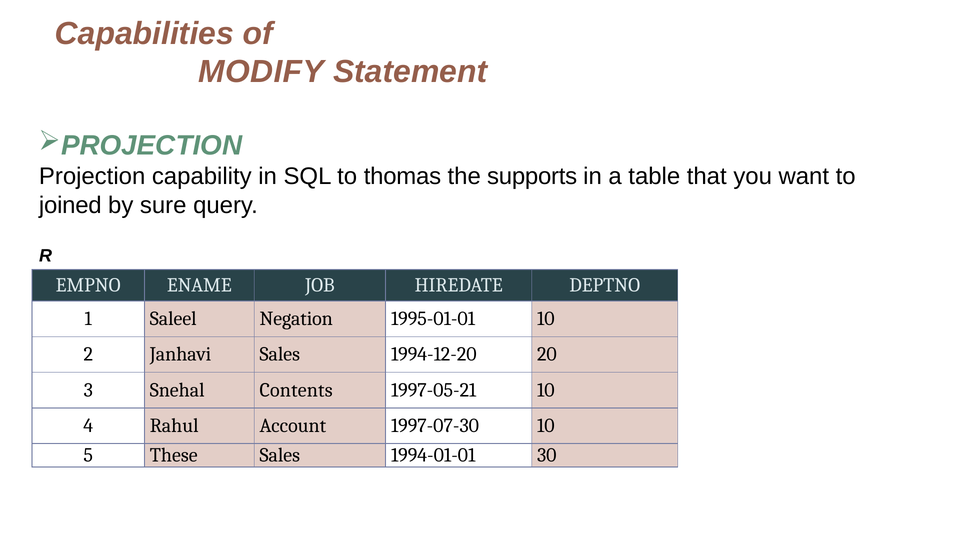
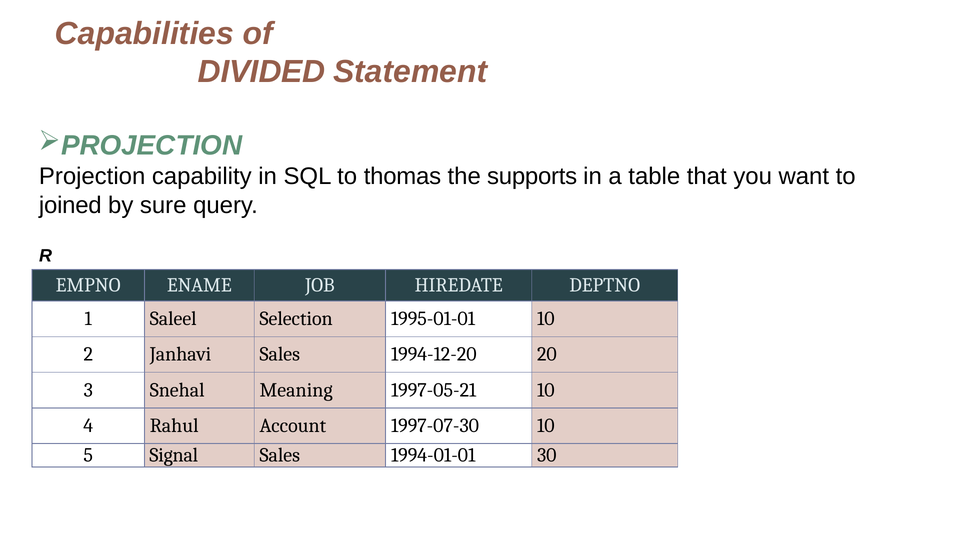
MODIFY: MODIFY -> DIVIDED
Negation: Negation -> Selection
Contents: Contents -> Meaning
These: These -> Signal
